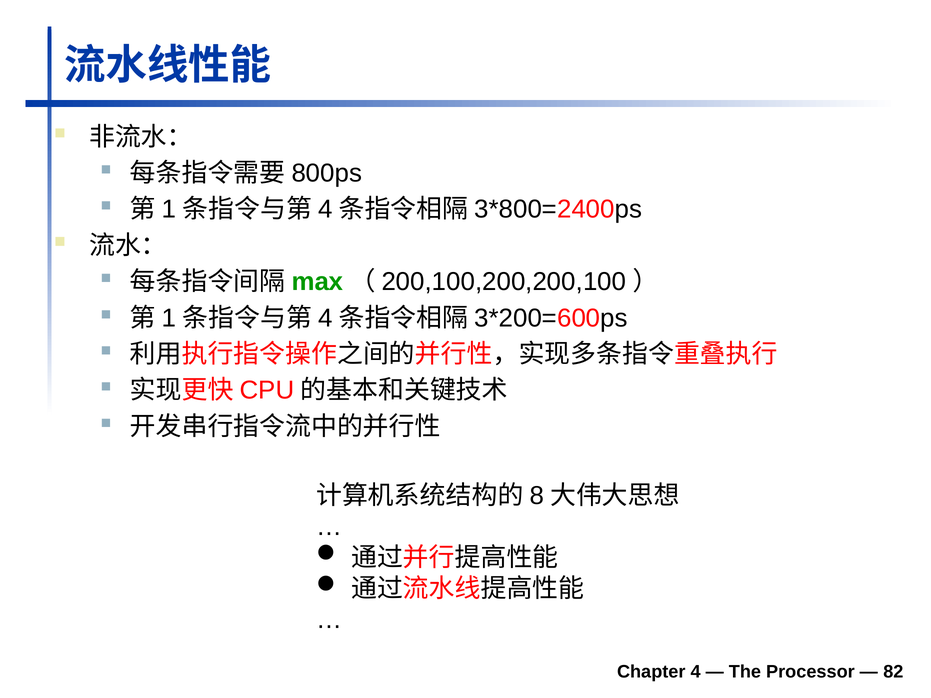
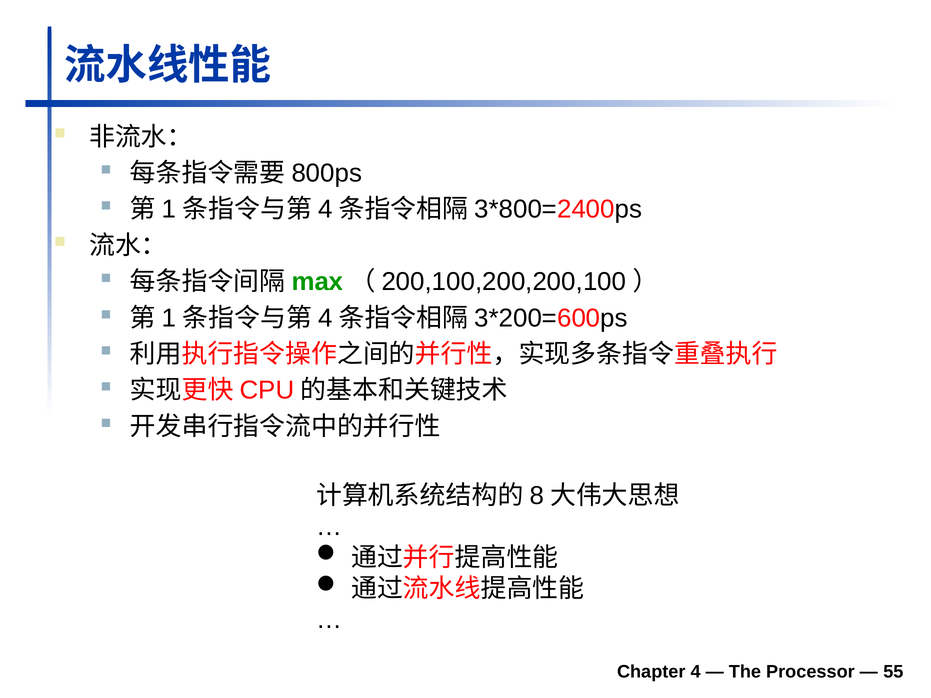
82: 82 -> 55
